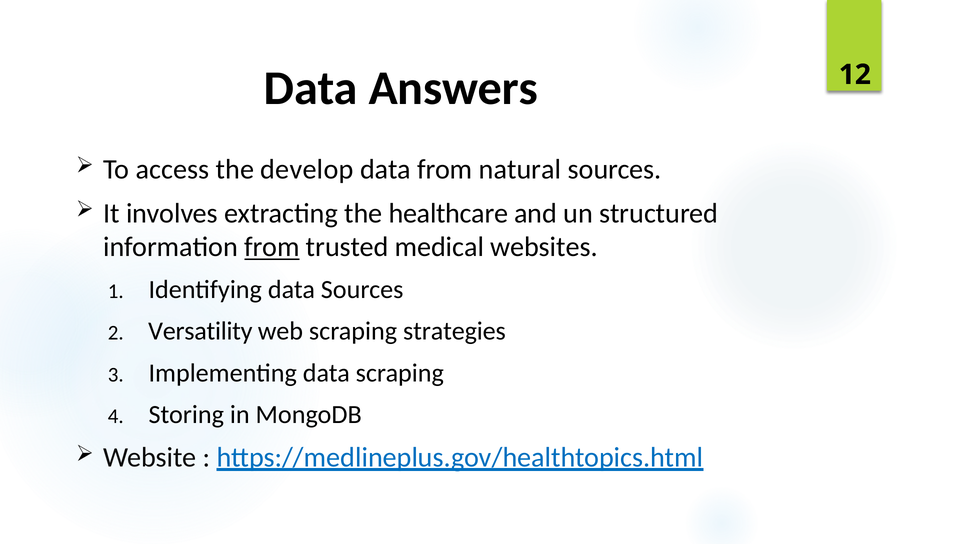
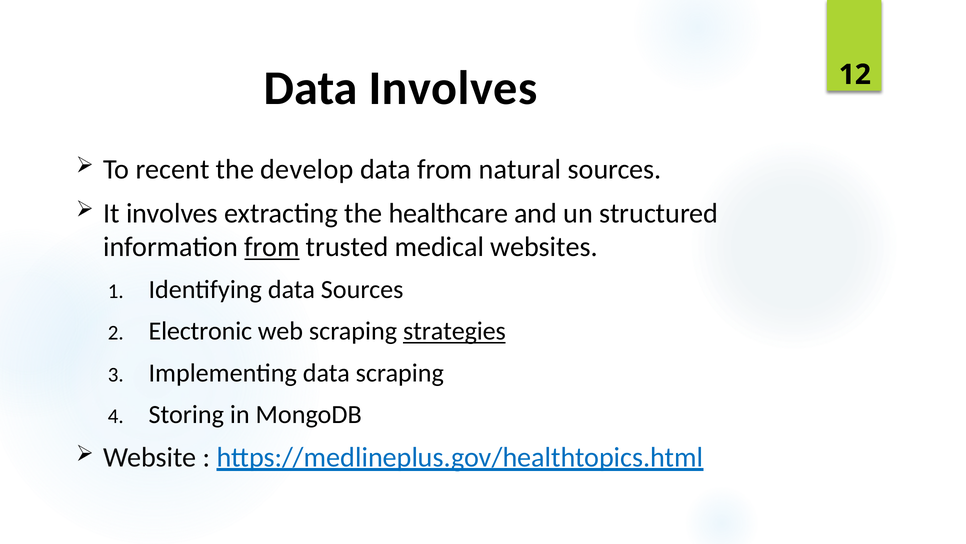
Data Answers: Answers -> Involves
access: access -> recent
Versatility: Versatility -> Electronic
strategies underline: none -> present
